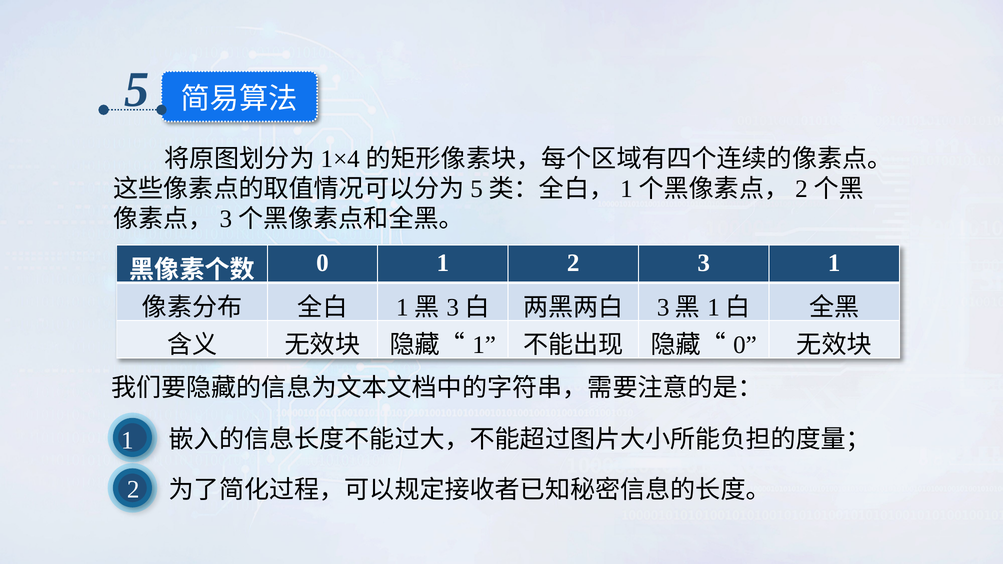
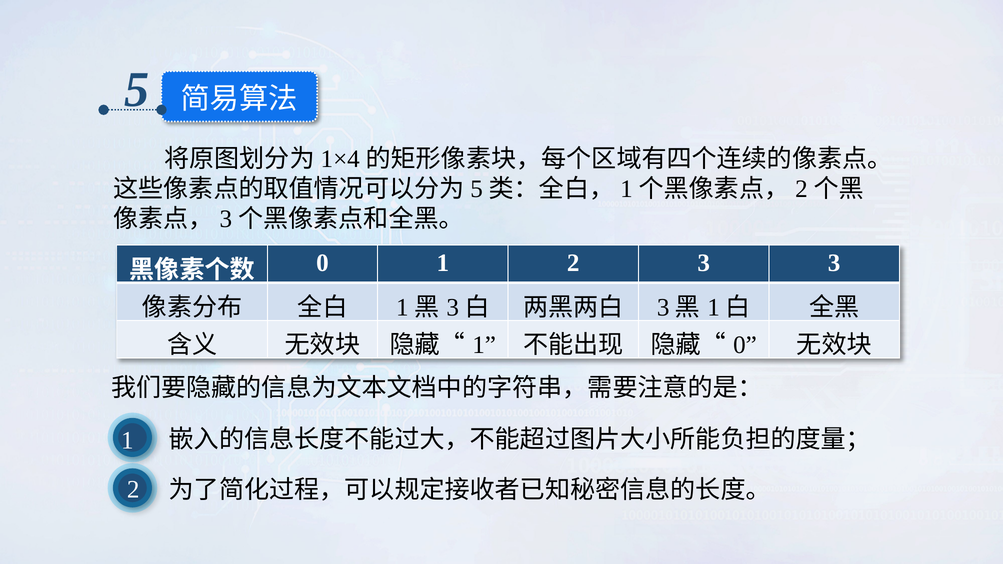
3 1: 1 -> 3
